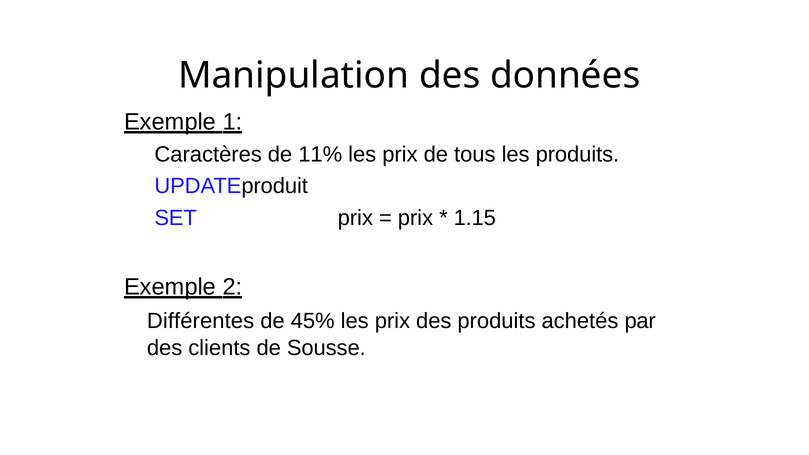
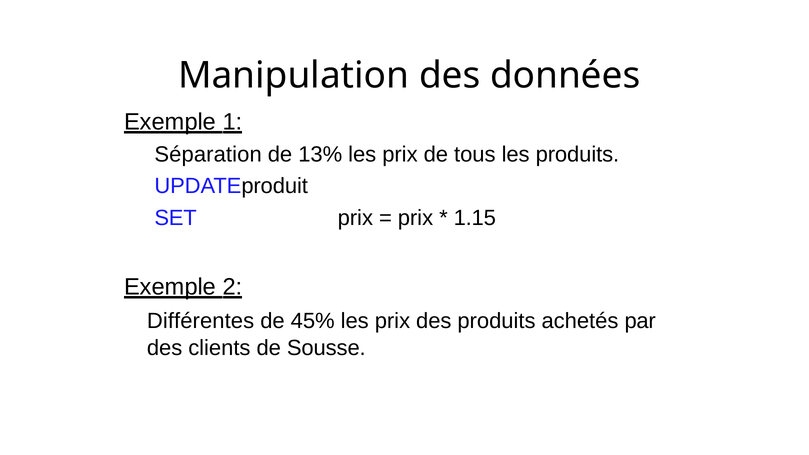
Caractères: Caractères -> Séparation
11%: 11% -> 13%
